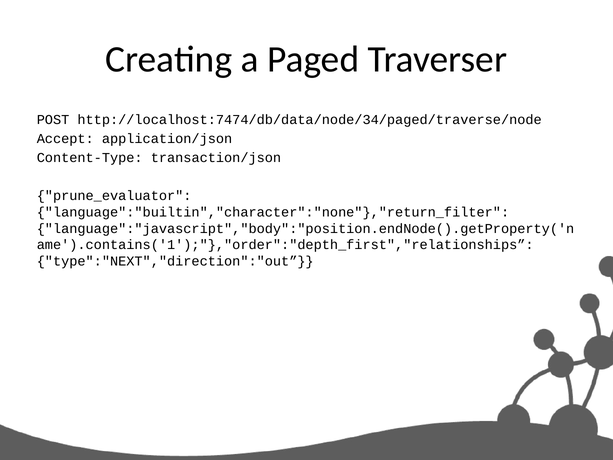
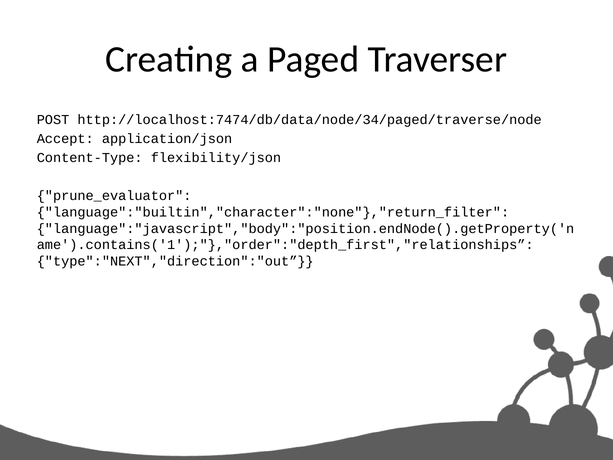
transaction/json: transaction/json -> flexibility/json
